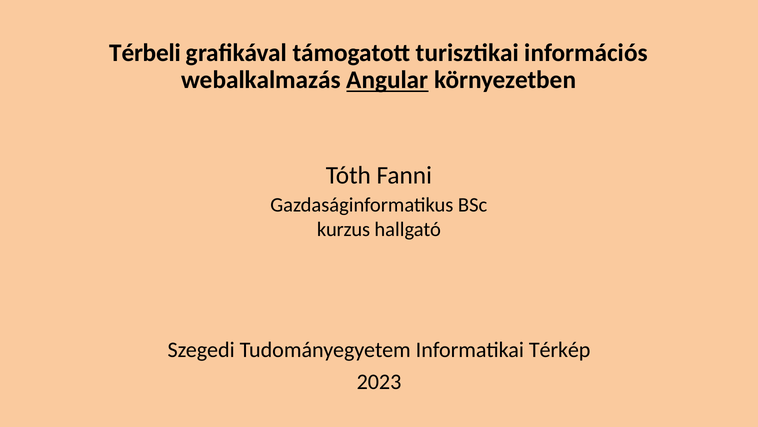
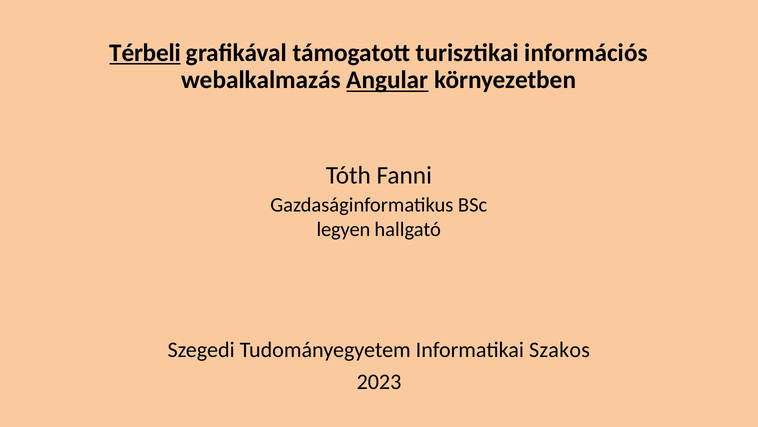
Térbeli underline: none -> present
kurzus: kurzus -> legyen
Térkép: Térkép -> Szakos
